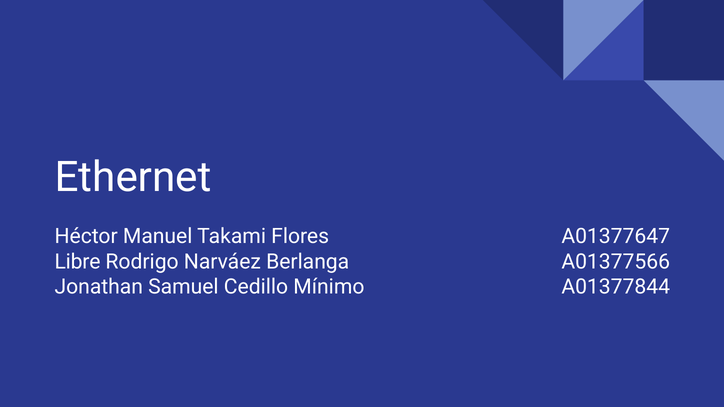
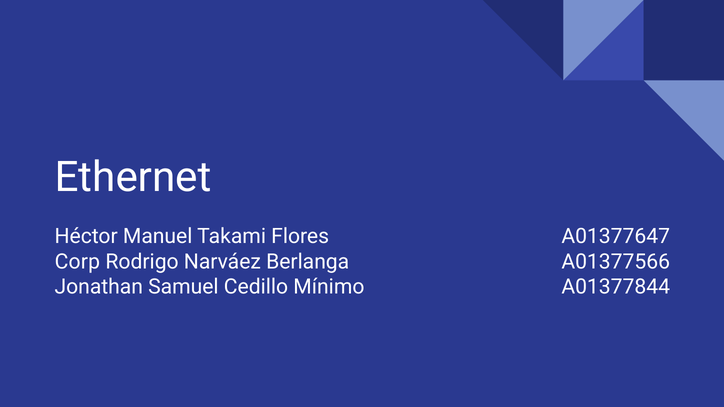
Libre: Libre -> Corp
